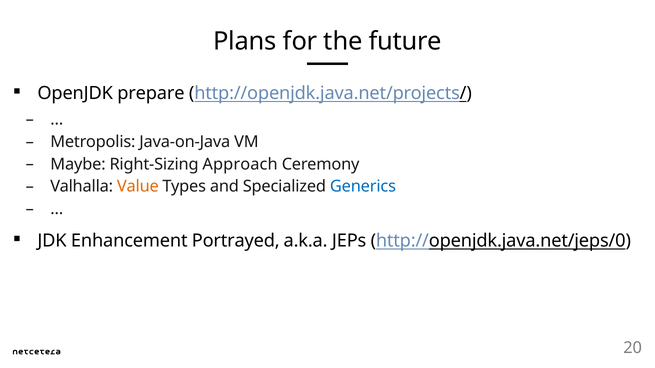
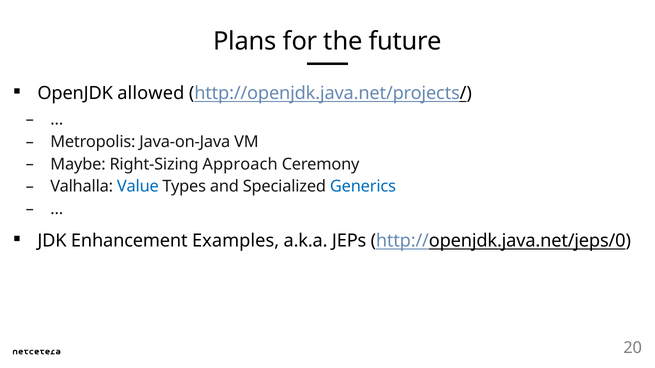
prepare: prepare -> allowed
Value colour: orange -> blue
Portrayed: Portrayed -> Examples
